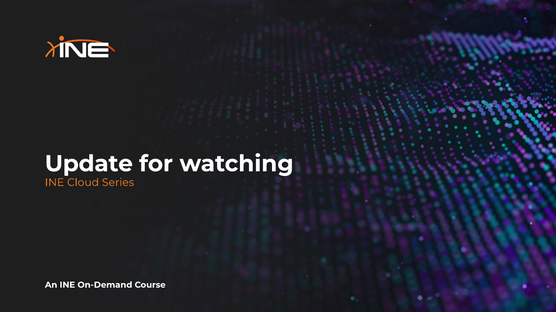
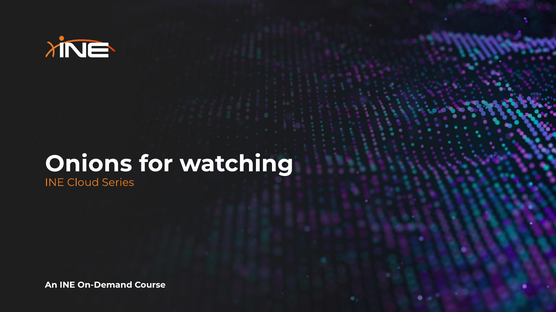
Update: Update -> Onions
